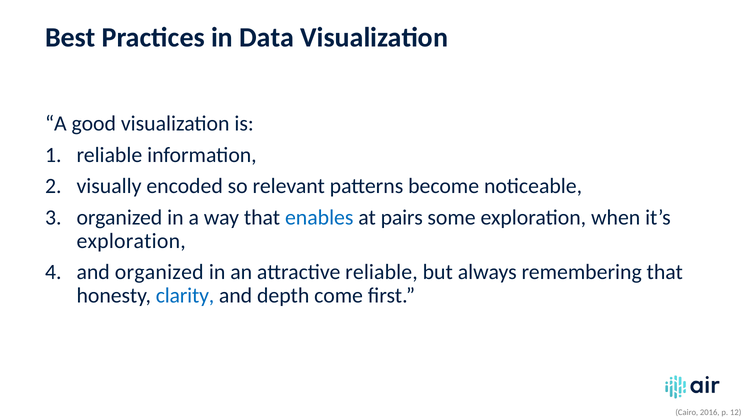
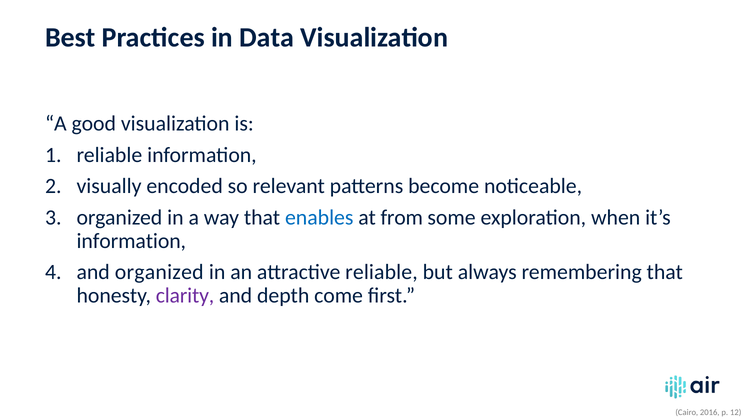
pairs: pairs -> from
exploration at (131, 241): exploration -> information
clarity colour: blue -> purple
